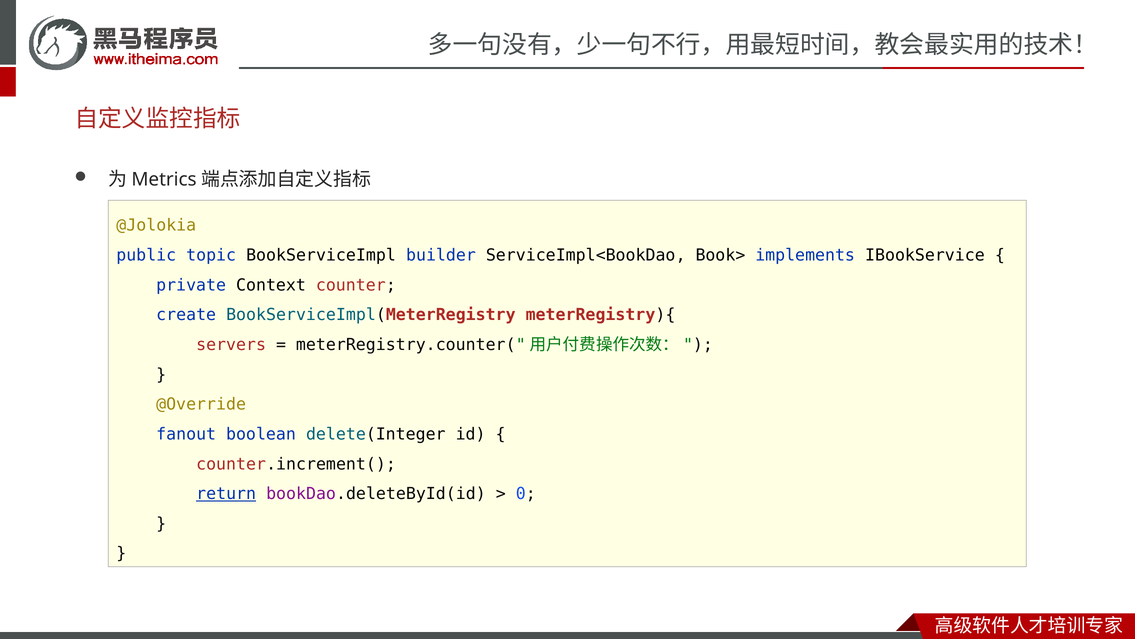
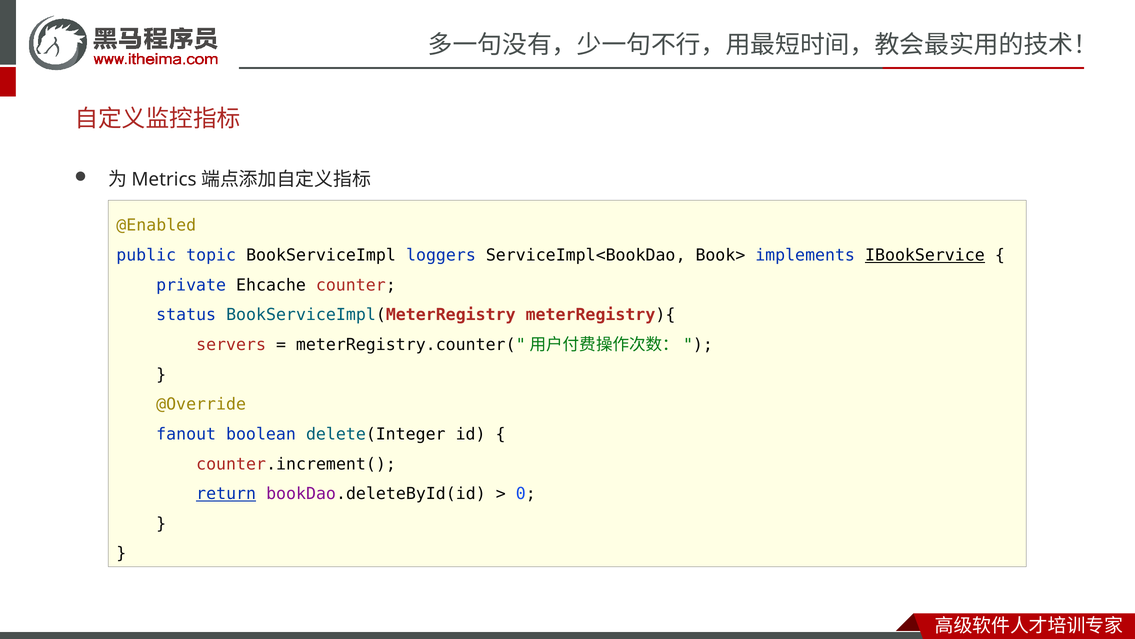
@Jolokia: @Jolokia -> @Enabled
builder: builder -> loggers
IBookService underline: none -> present
Context: Context -> Ehcache
create: create -> status
